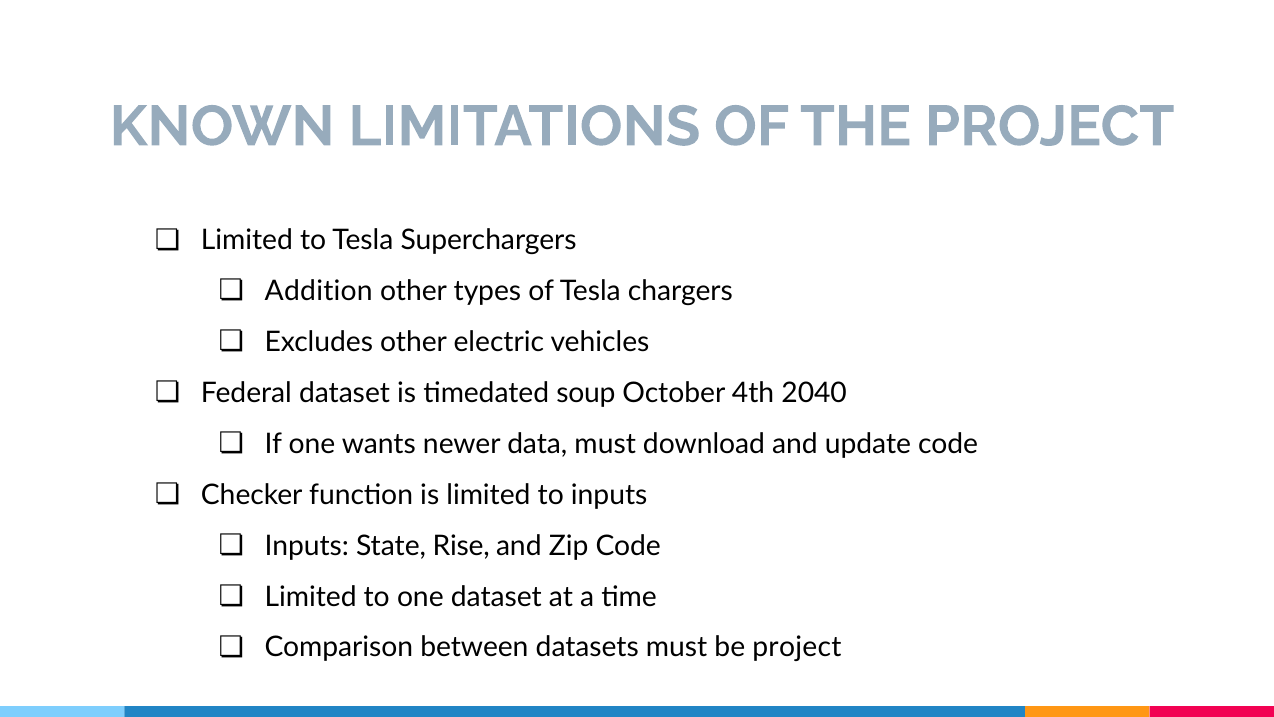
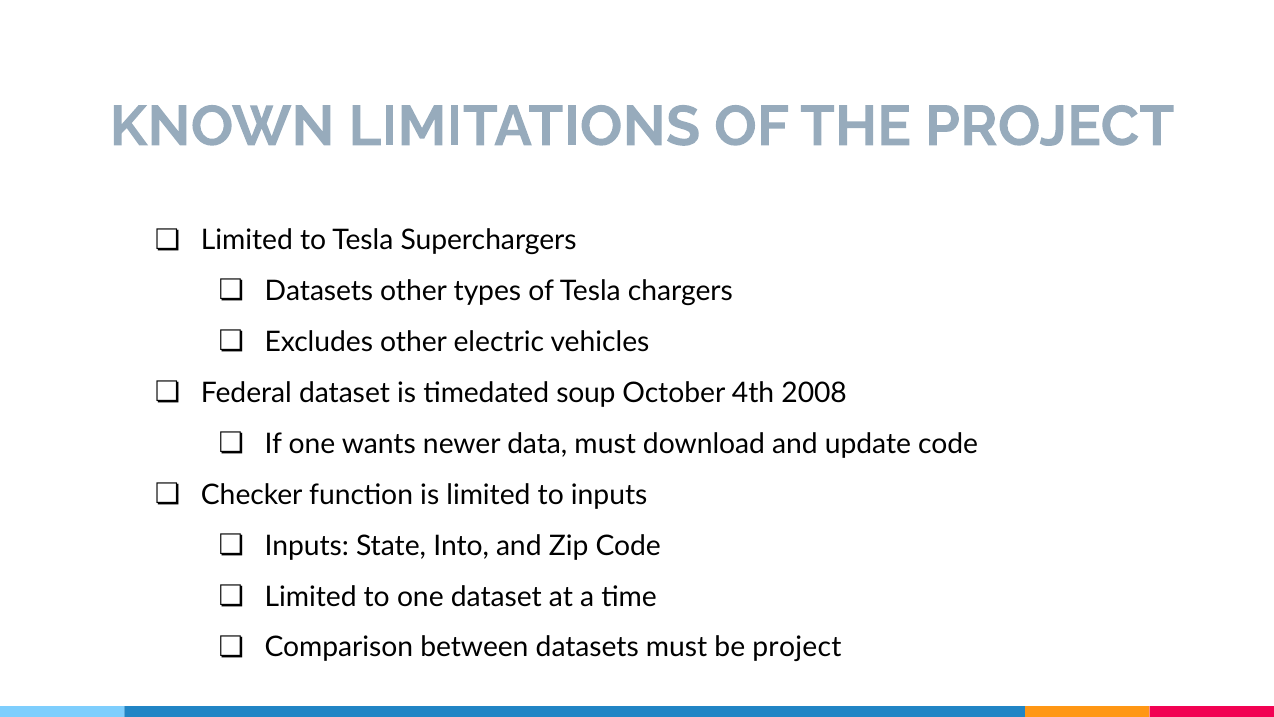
Addition at (319, 291): Addition -> Datasets
2040: 2040 -> 2008
Rise: Rise -> Into
